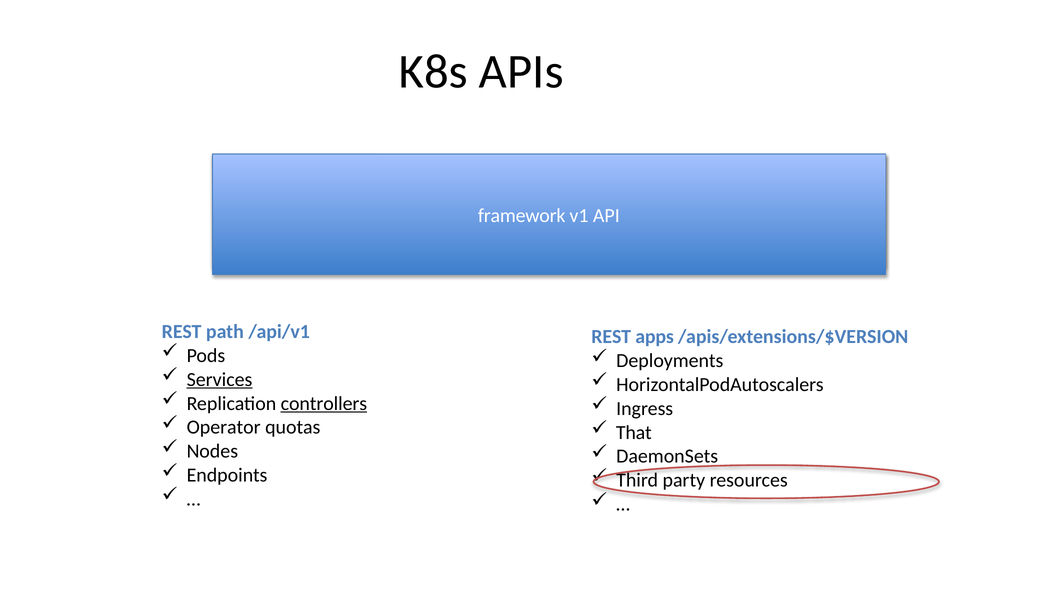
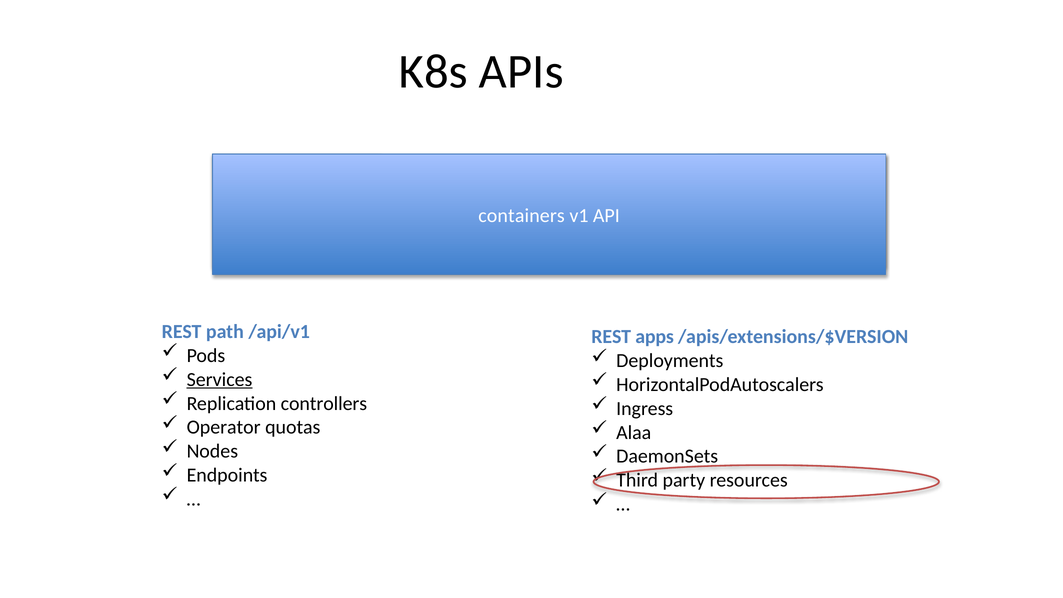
framework: framework -> containers
controllers underline: present -> none
That: That -> Alaa
